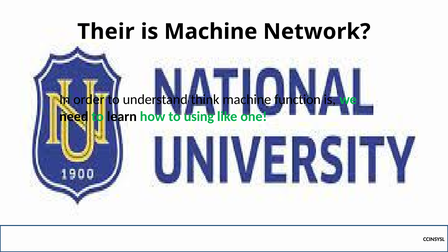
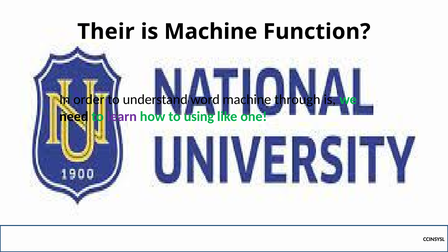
Network: Network -> Function
think: think -> word
function: function -> through
learn colour: black -> purple
